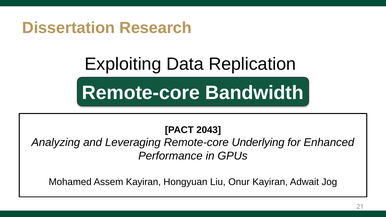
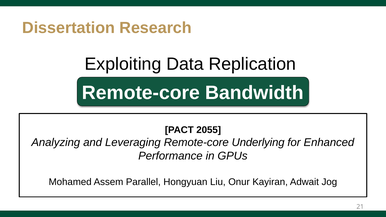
2043: 2043 -> 2055
Assem Kayiran: Kayiran -> Parallel
